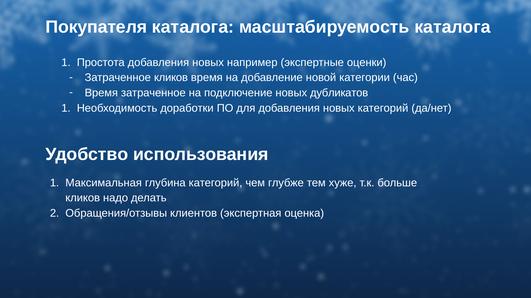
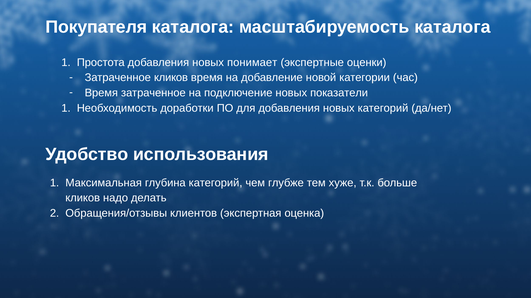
например: например -> понимает
дубликатов: дубликатов -> показатели
